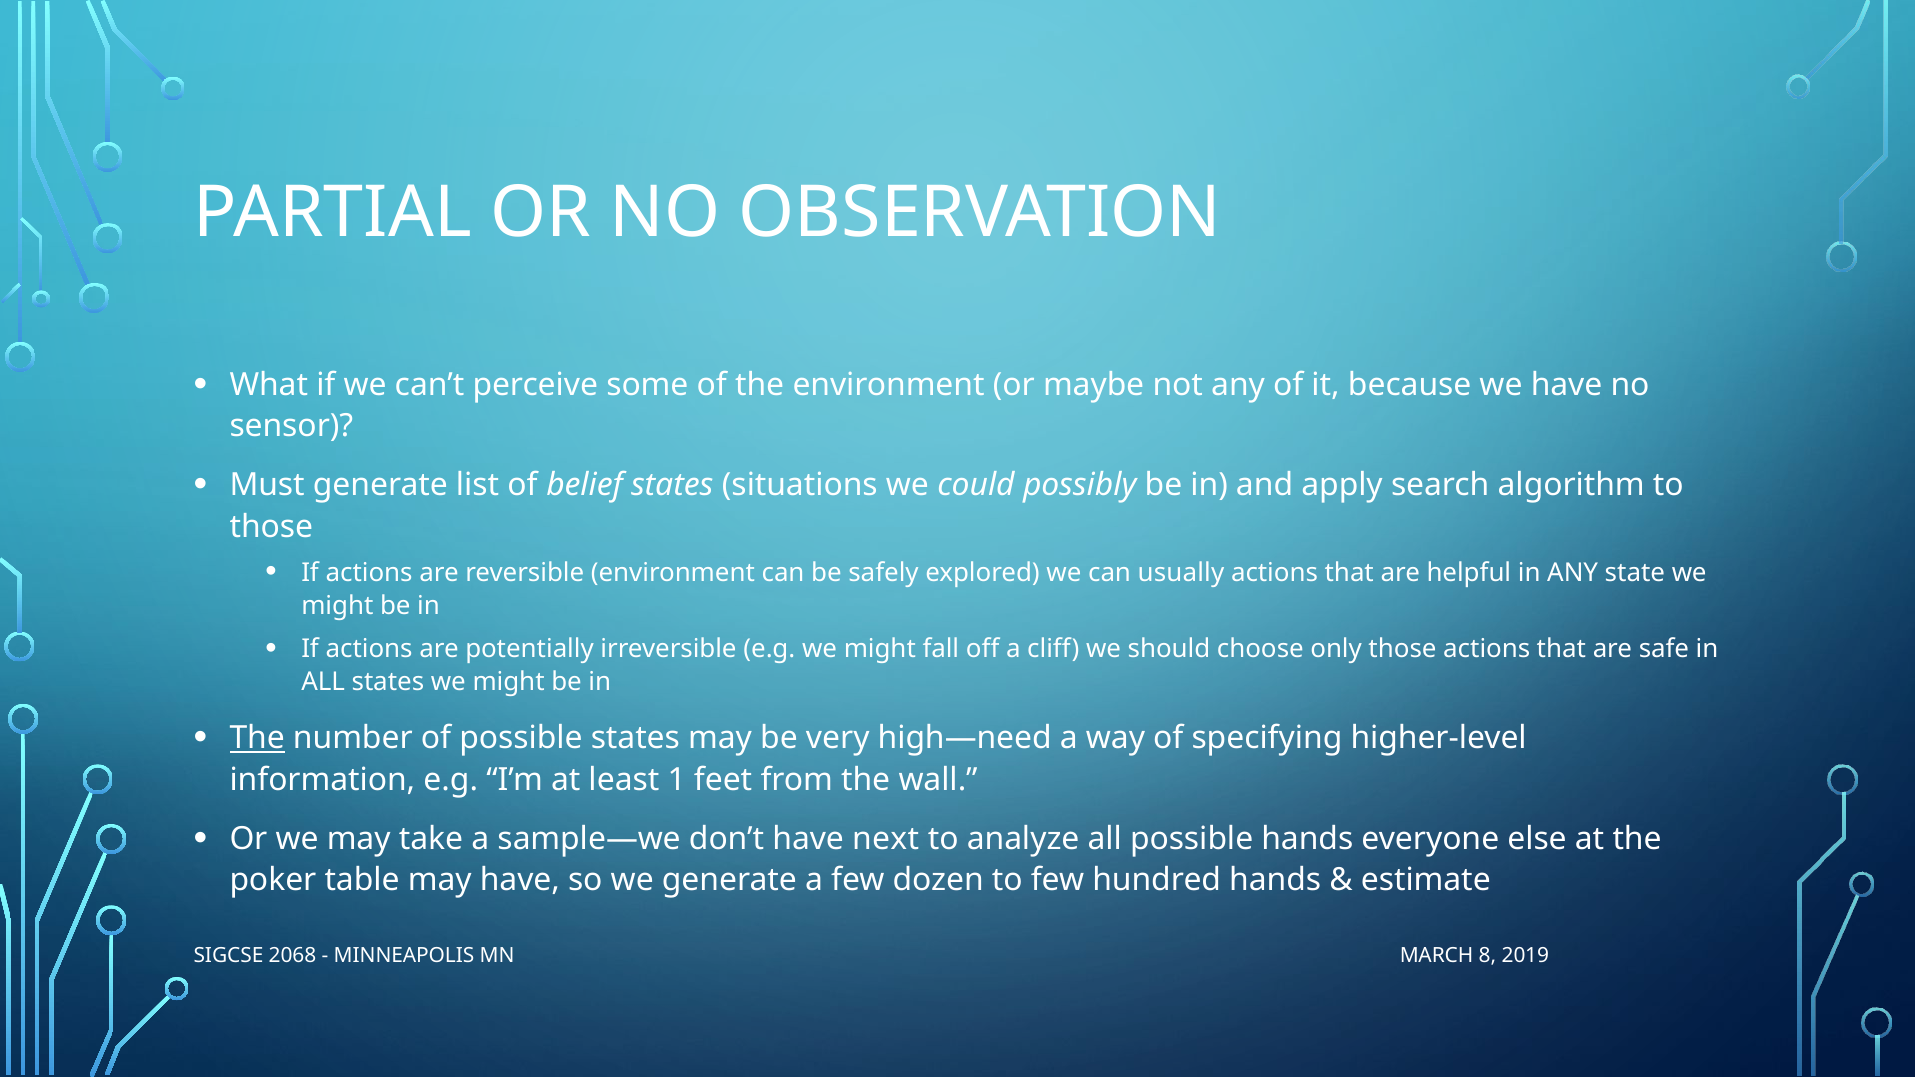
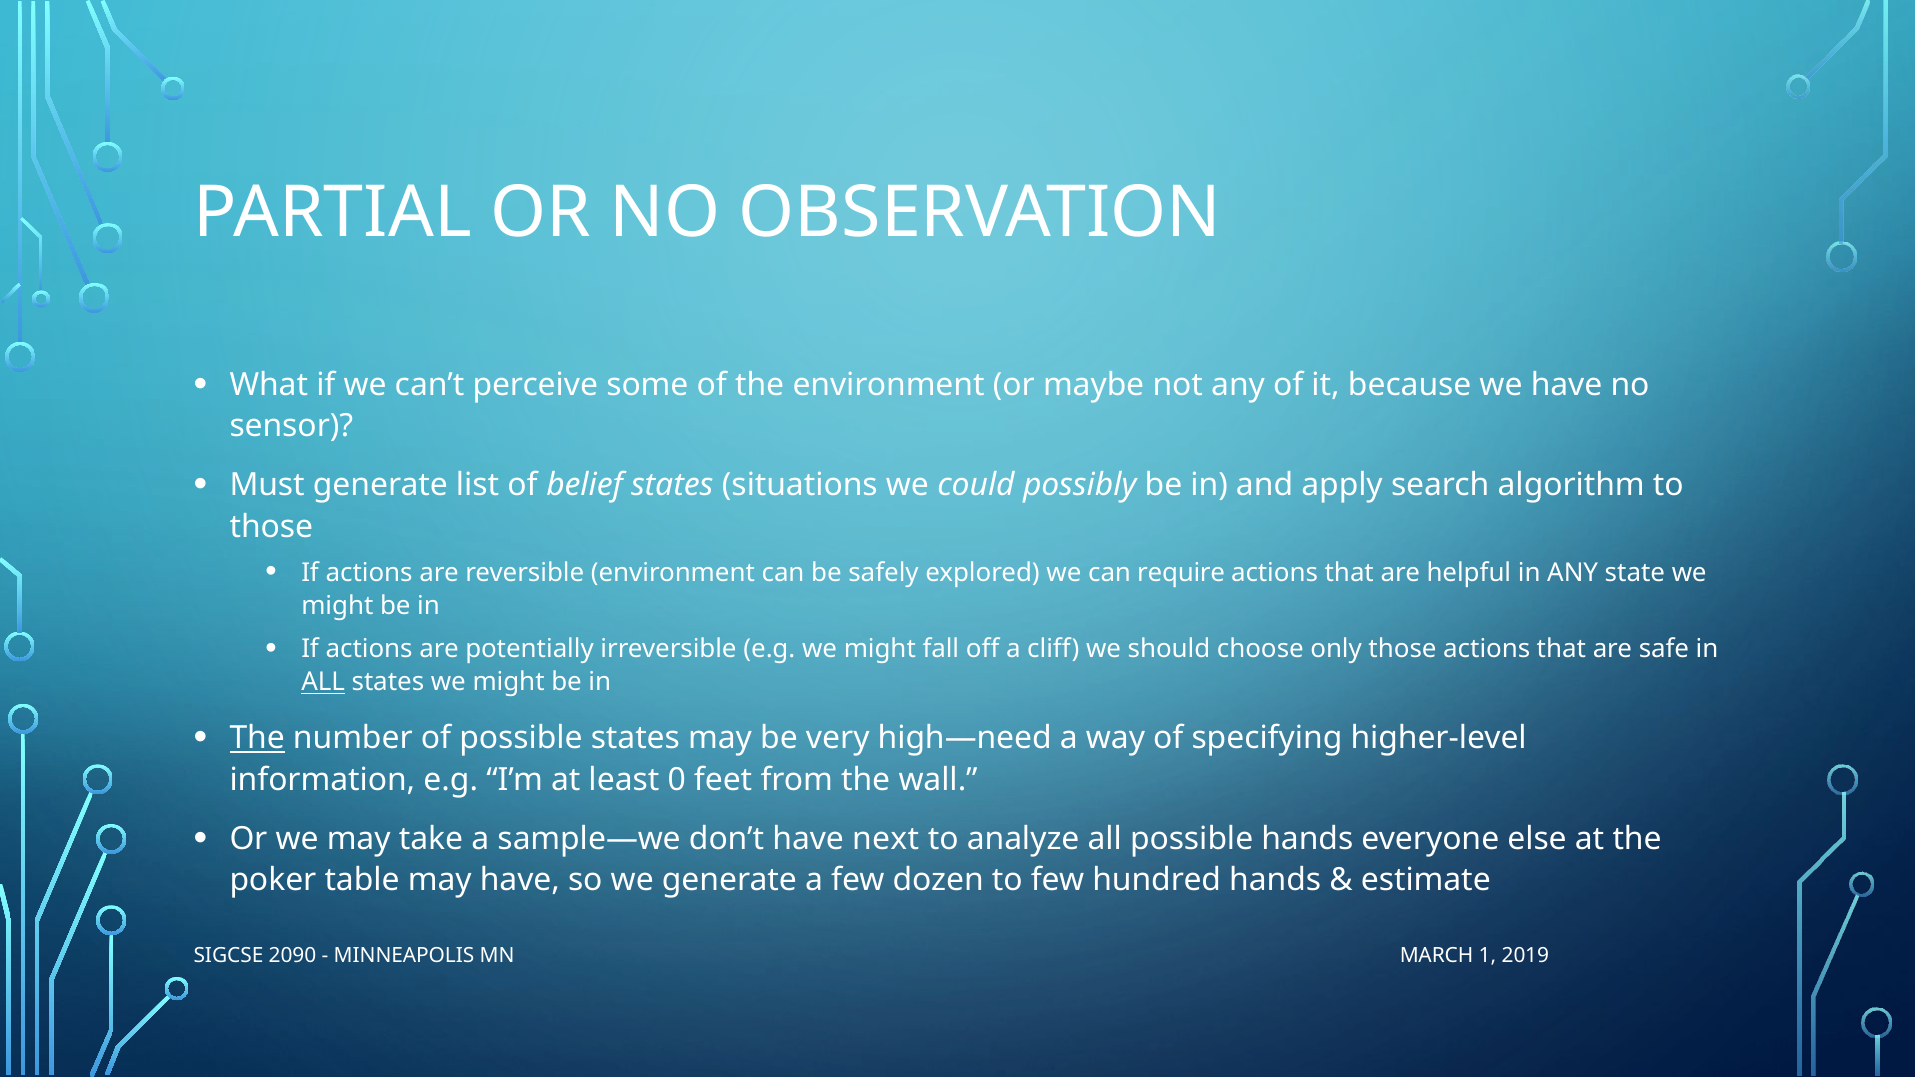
usually: usually -> require
ALL at (323, 682) underline: none -> present
1: 1 -> 0
2068: 2068 -> 2090
8: 8 -> 1
